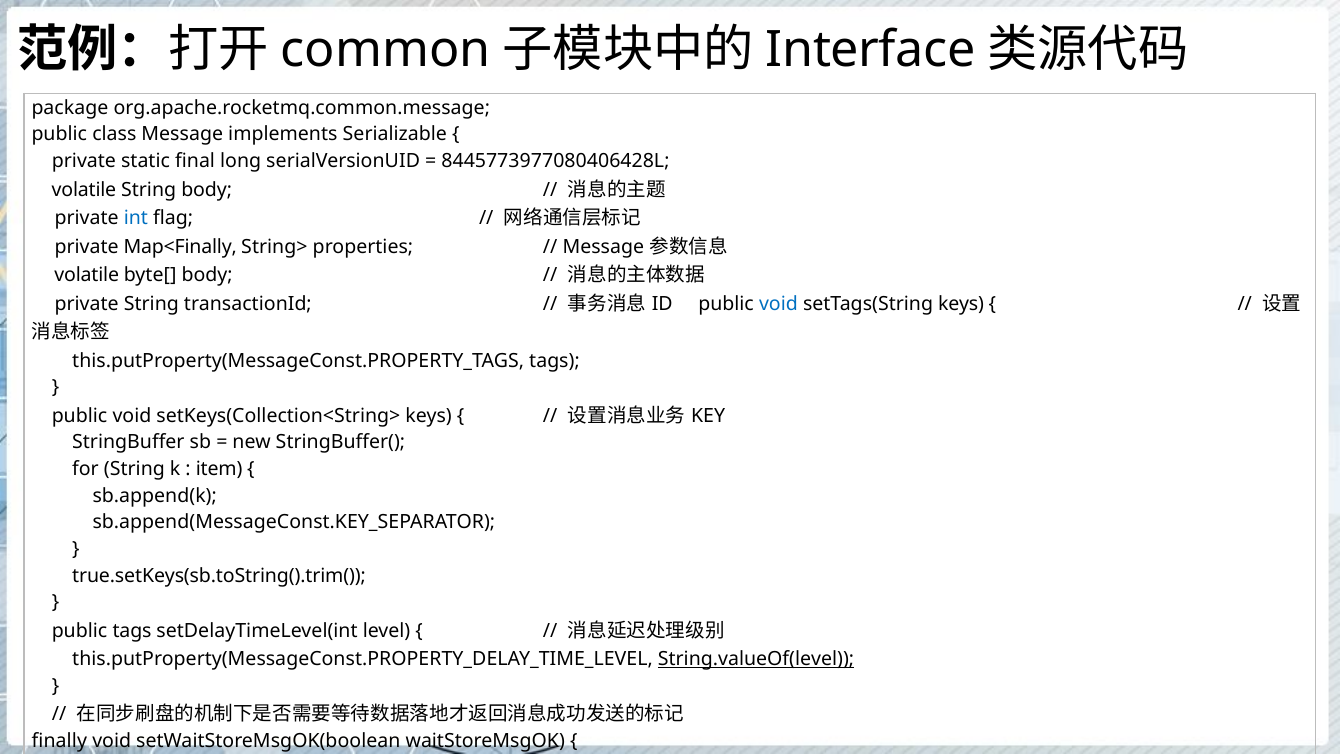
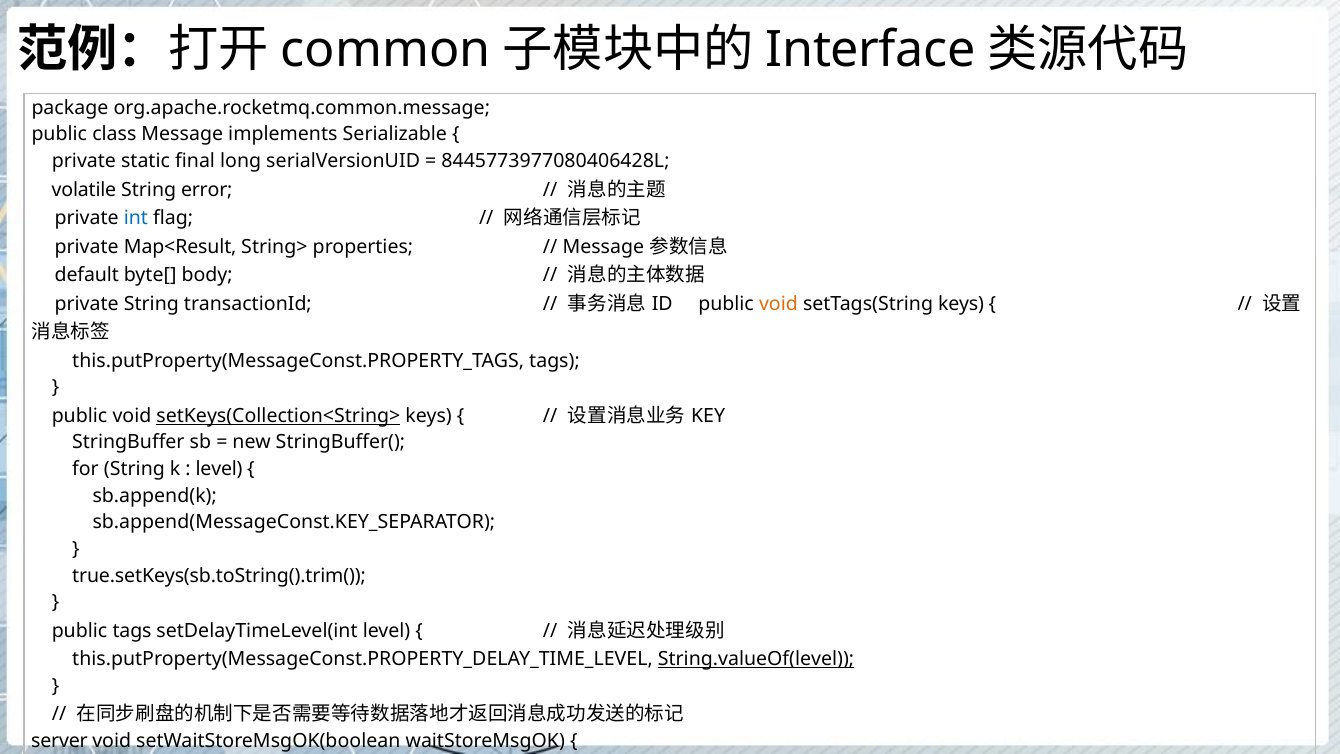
String body: body -> error
Map<Finally: Map<Finally -> Map<Result
volatile at (87, 275): volatile -> default
void at (778, 304) colour: blue -> orange
setKeys(Collection<String> underline: none -> present
item at (219, 469): item -> level
finally: finally -> server
